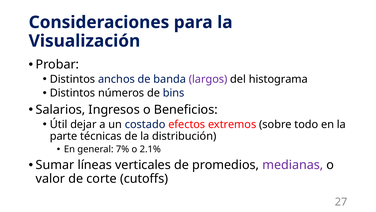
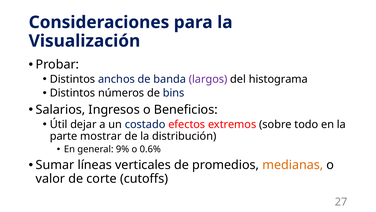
técnicas: técnicas -> mostrar
7%: 7% -> 9%
2.1%: 2.1% -> 0.6%
medianas colour: purple -> orange
